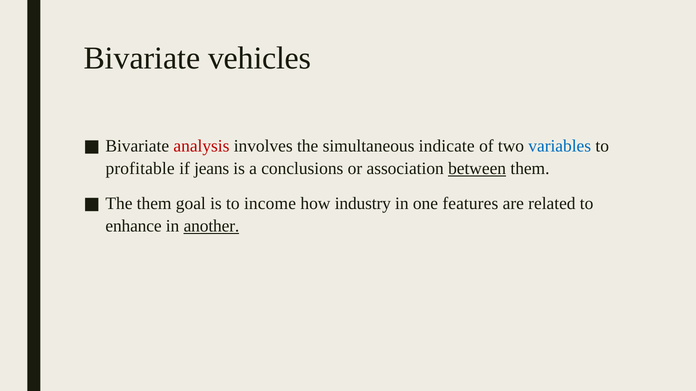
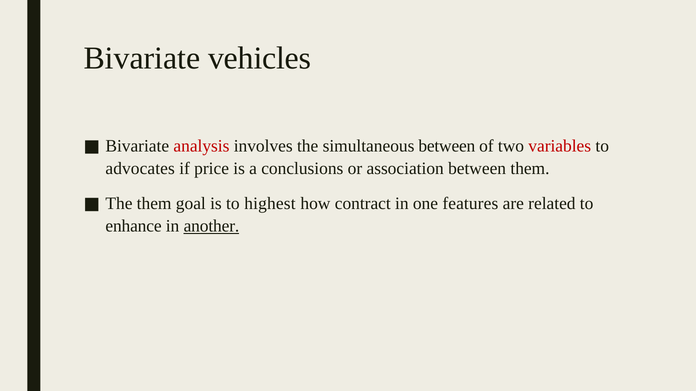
simultaneous indicate: indicate -> between
variables colour: blue -> red
profitable: profitable -> advocates
jeans: jeans -> price
between at (477, 169) underline: present -> none
income: income -> highest
industry: industry -> contract
